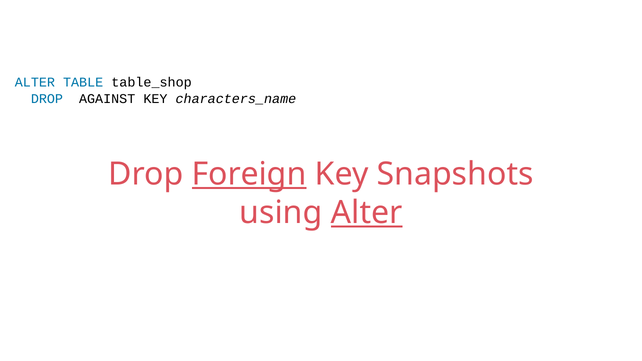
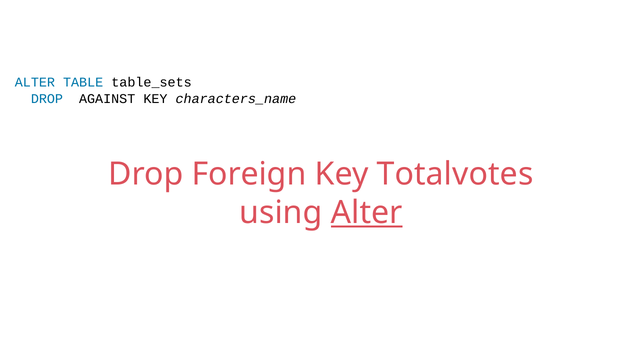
table_shop: table_shop -> table_sets
Foreign underline: present -> none
Snapshots: Snapshots -> Totalvotes
